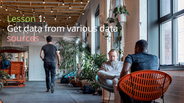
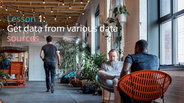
Lesson colour: light green -> light blue
